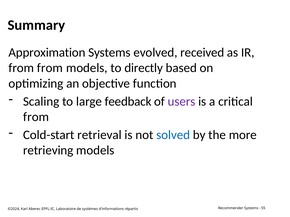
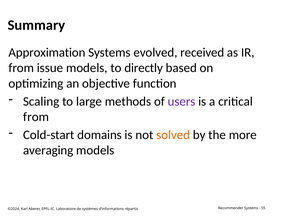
from from: from -> issue
feedback: feedback -> methods
retrieval: retrieval -> domains
solved colour: blue -> orange
retrieving: retrieving -> averaging
